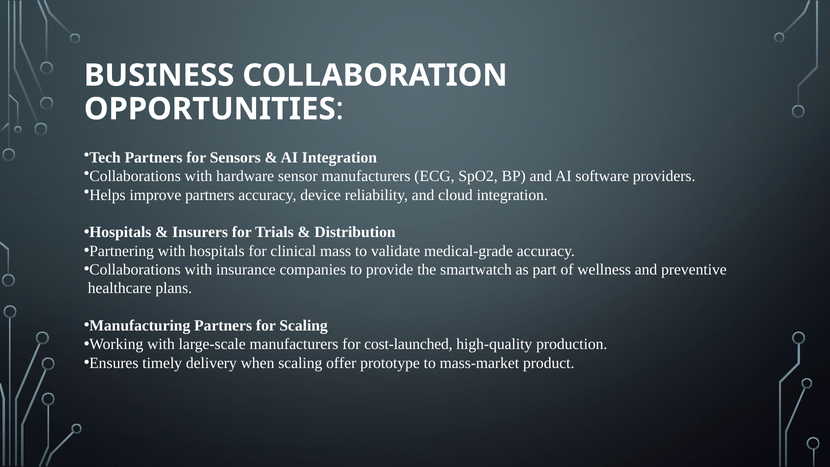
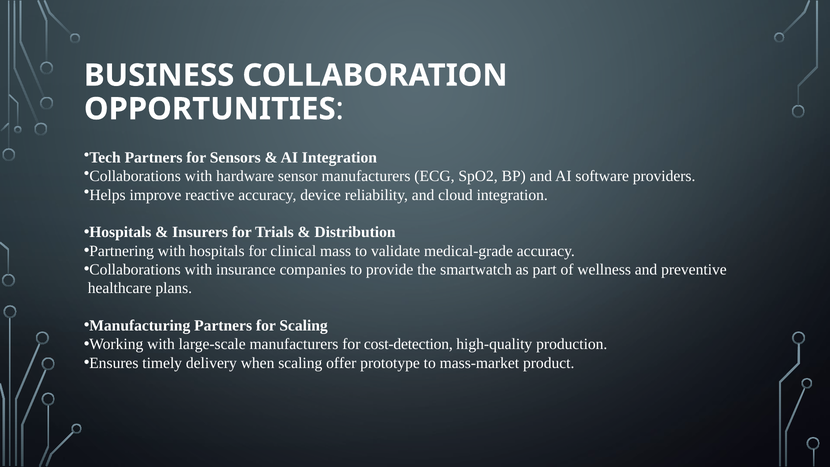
improve partners: partners -> reactive
cost-launched: cost-launched -> cost-detection
